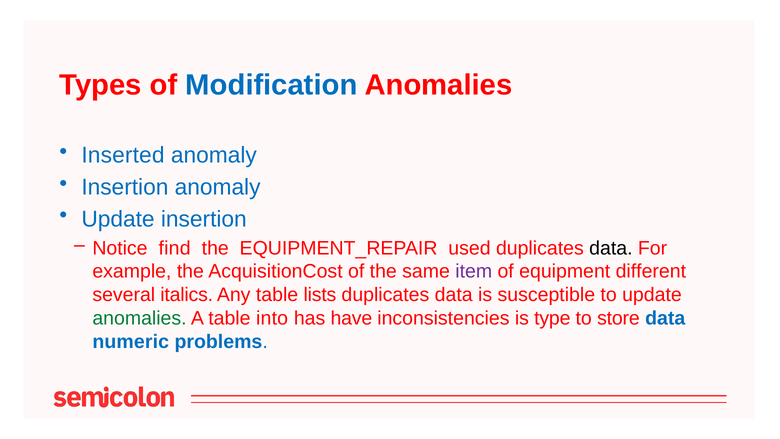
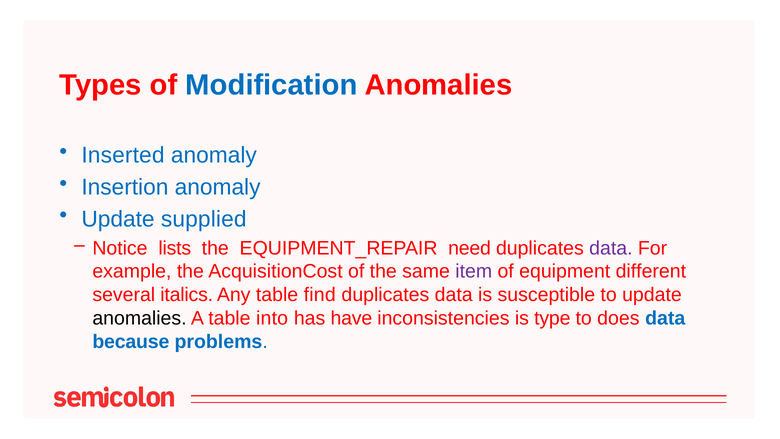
Update insertion: insertion -> supplied
find: find -> lists
used: used -> need
data at (611, 248) colour: black -> purple
lists: lists -> find
anomalies at (139, 318) colour: green -> black
store: store -> does
numeric: numeric -> because
